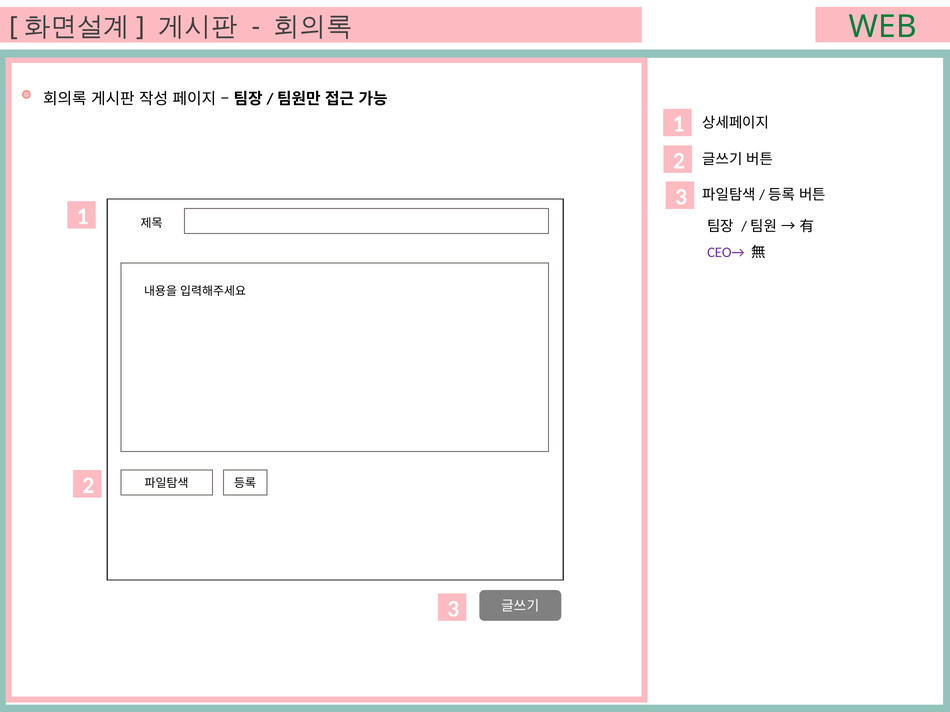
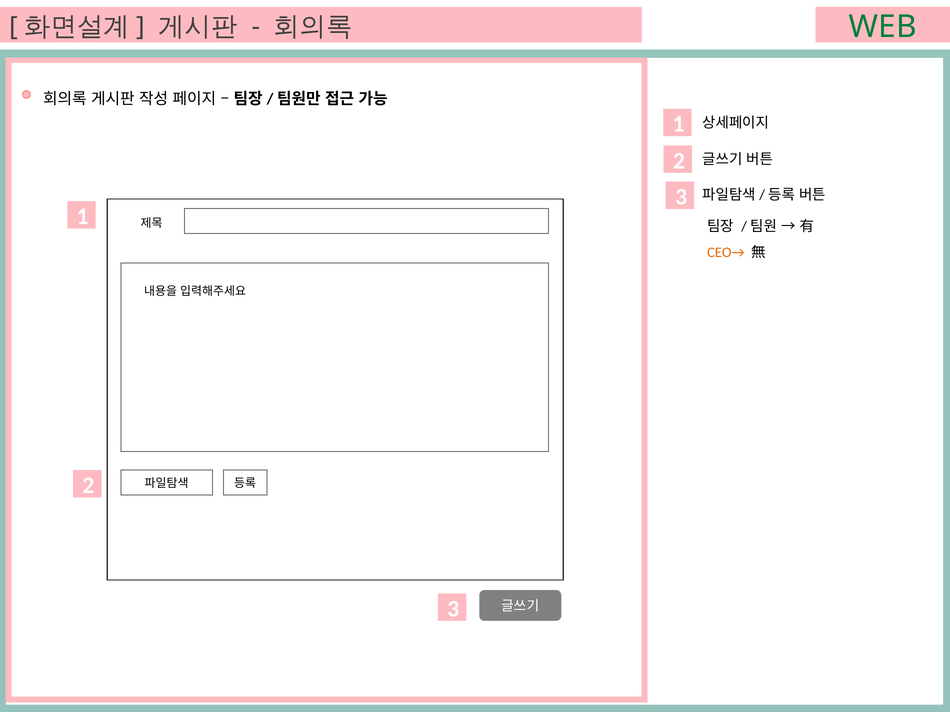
CEO→ colour: purple -> orange
